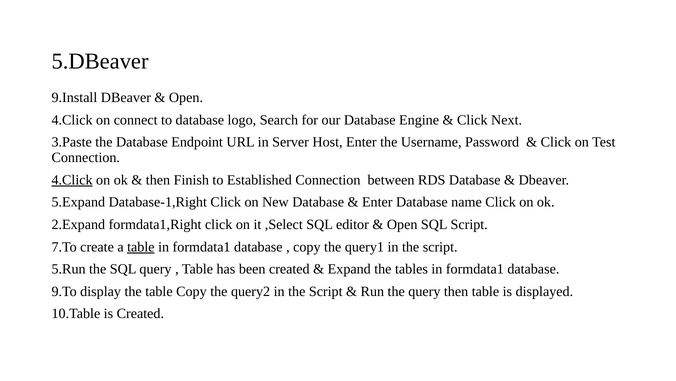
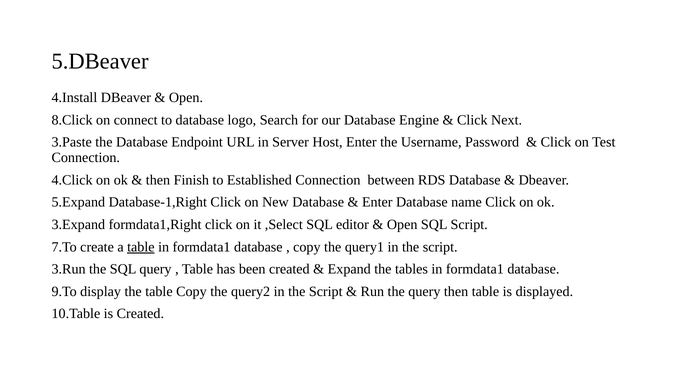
9.Install: 9.Install -> 4.Install
4.Click at (72, 120): 4.Click -> 8.Click
4.Click at (72, 180) underline: present -> none
2.Expand: 2.Expand -> 3.Expand
5.Run: 5.Run -> 3.Run
